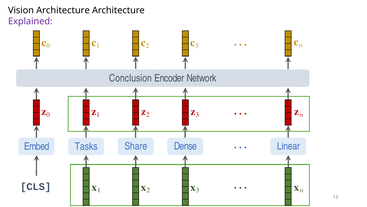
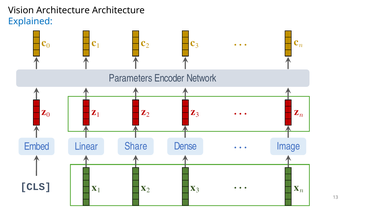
Explained colour: purple -> blue
Conclusion: Conclusion -> Parameters
Linear: Linear -> Image
Tasks: Tasks -> Linear
